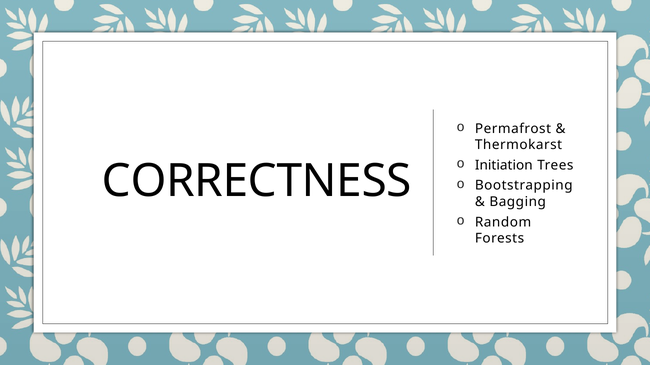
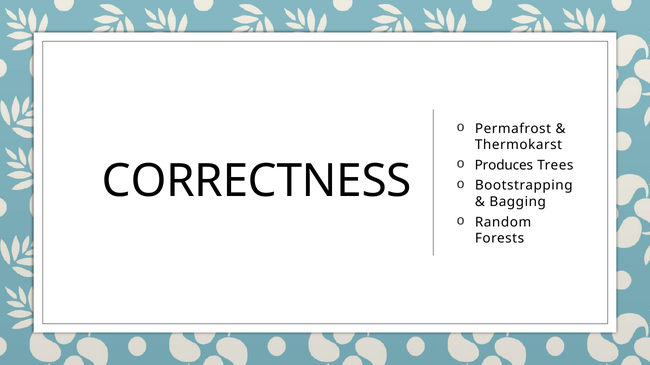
Initiation: Initiation -> Produces
